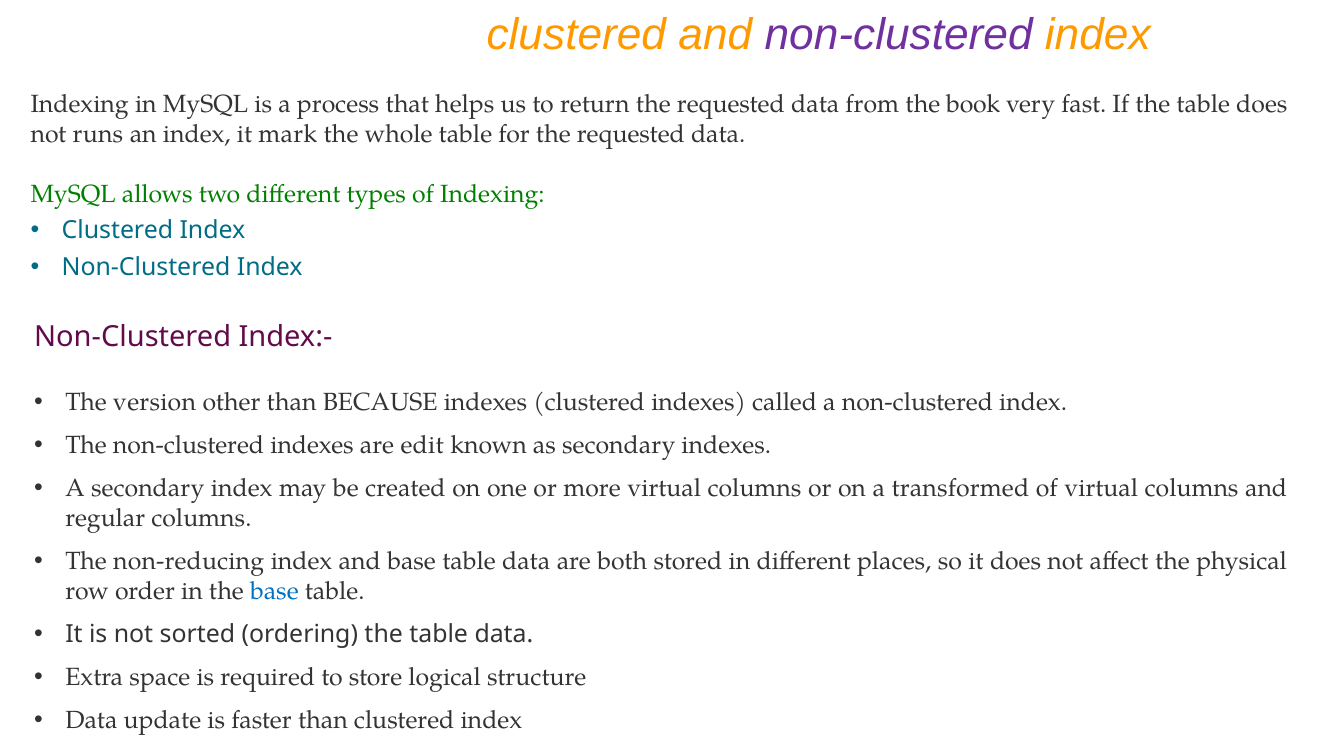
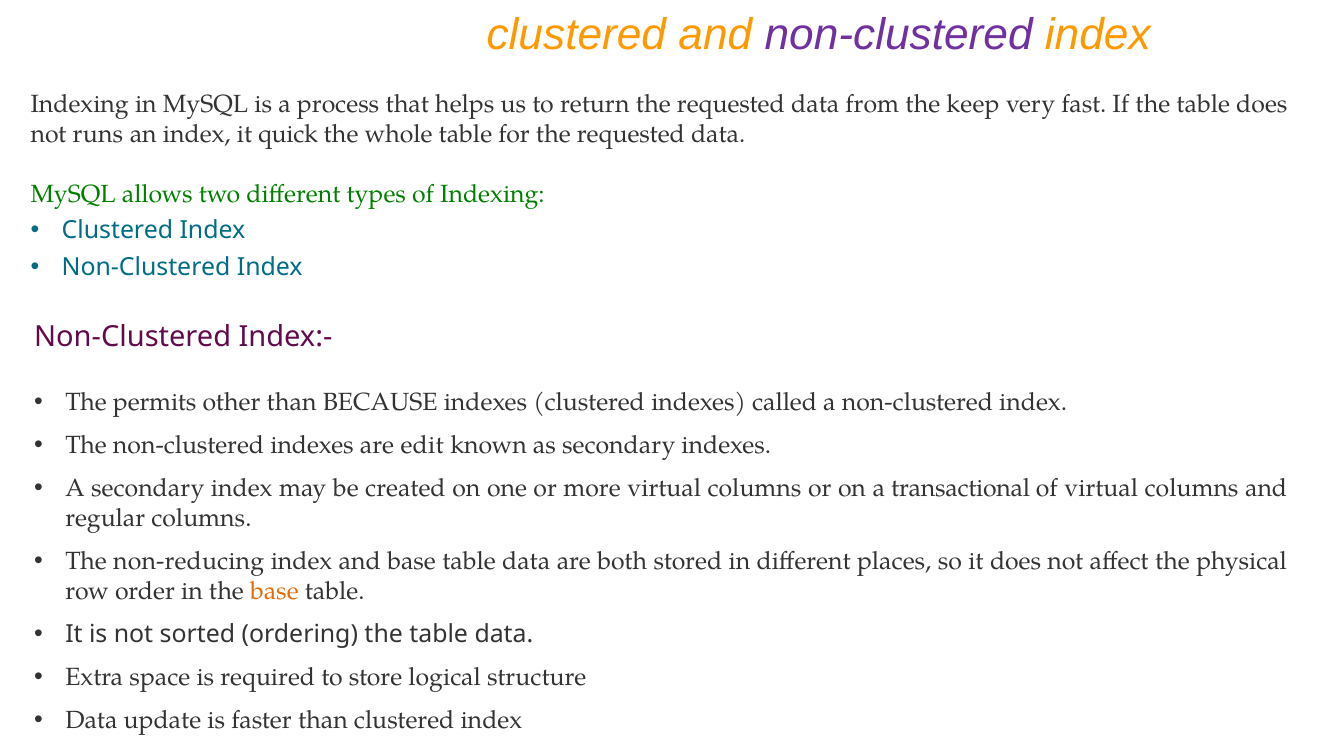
book: book -> keep
mark: mark -> quick
version: version -> permits
transformed: transformed -> transactional
base at (274, 591) colour: blue -> orange
